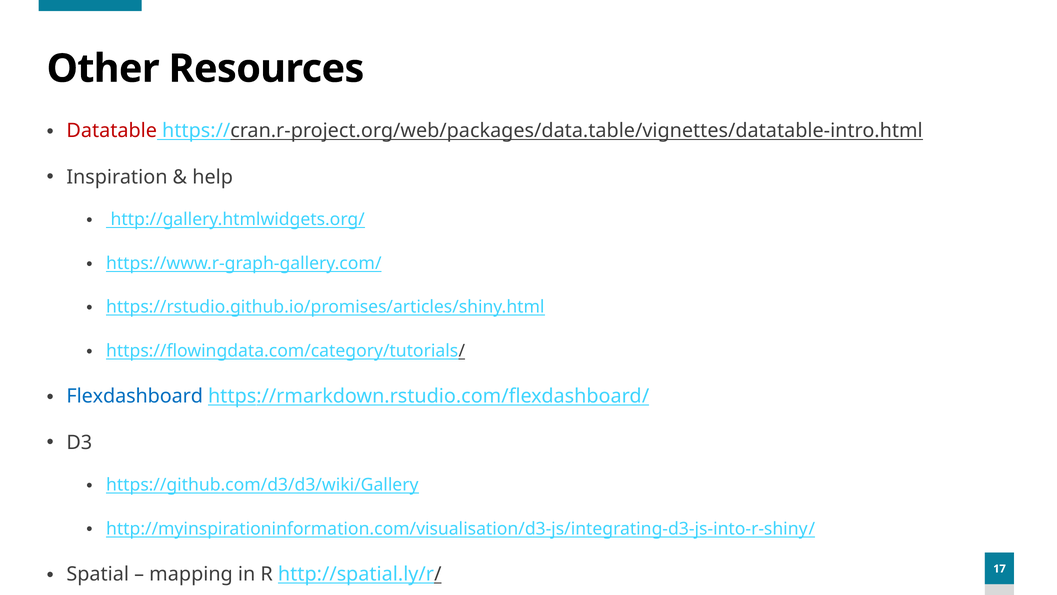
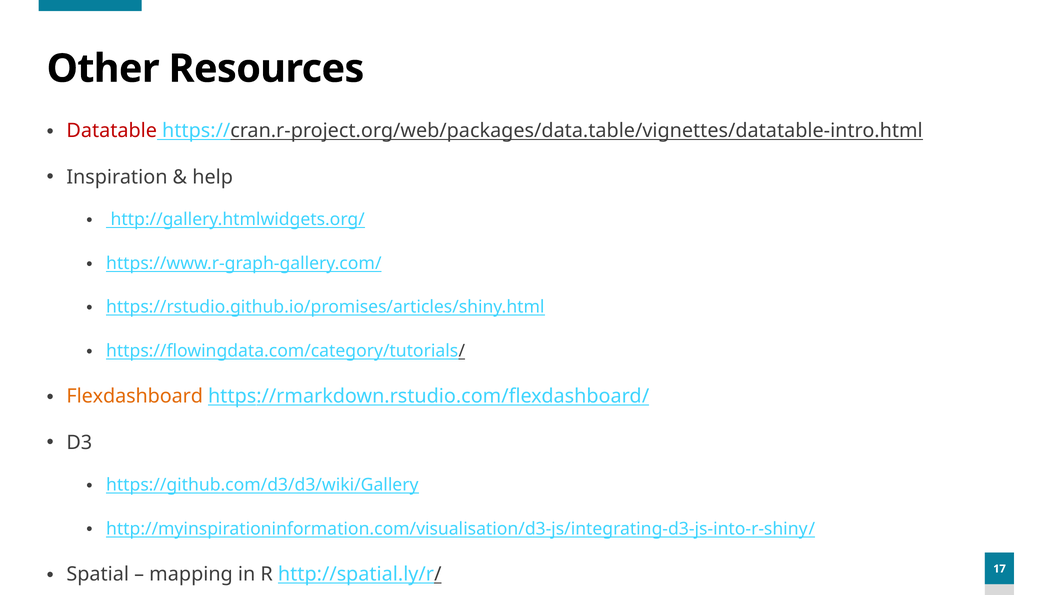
Flexdashboard colour: blue -> orange
